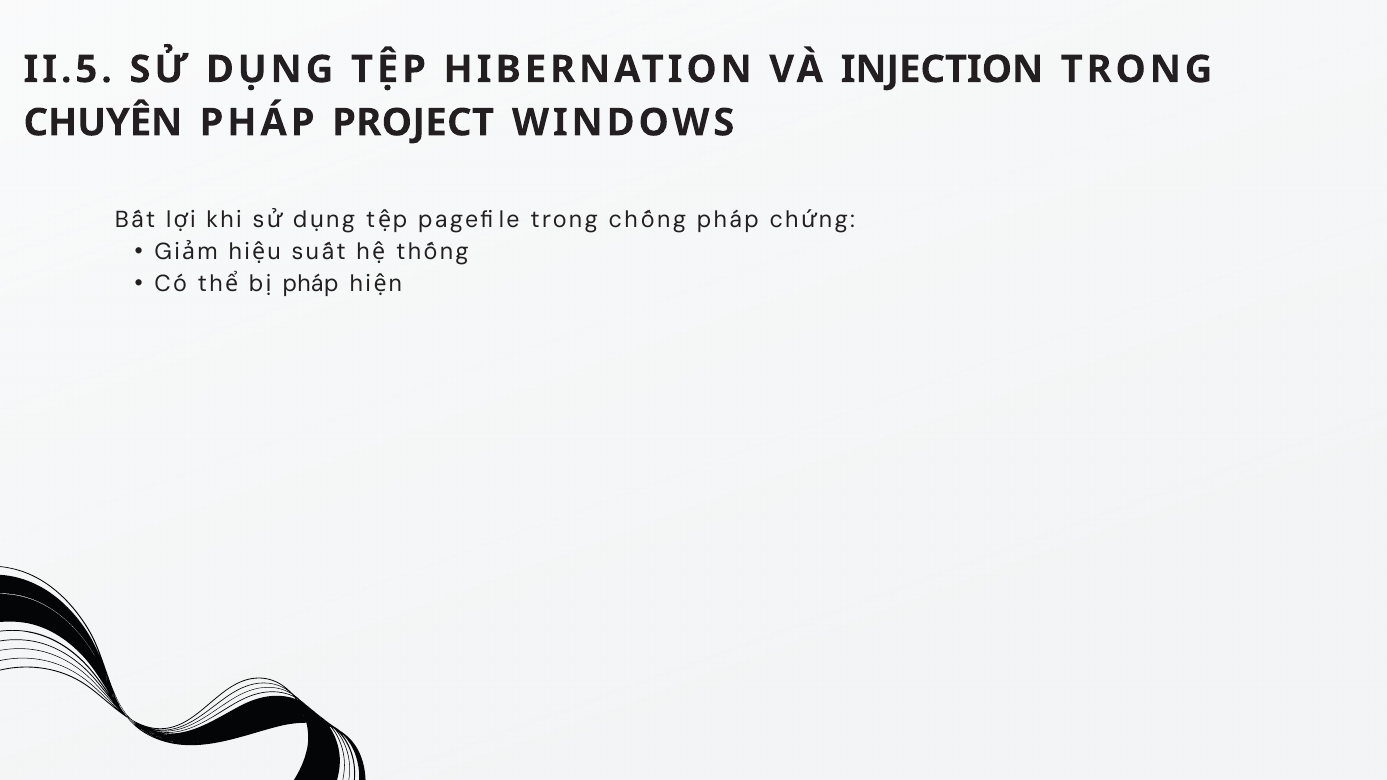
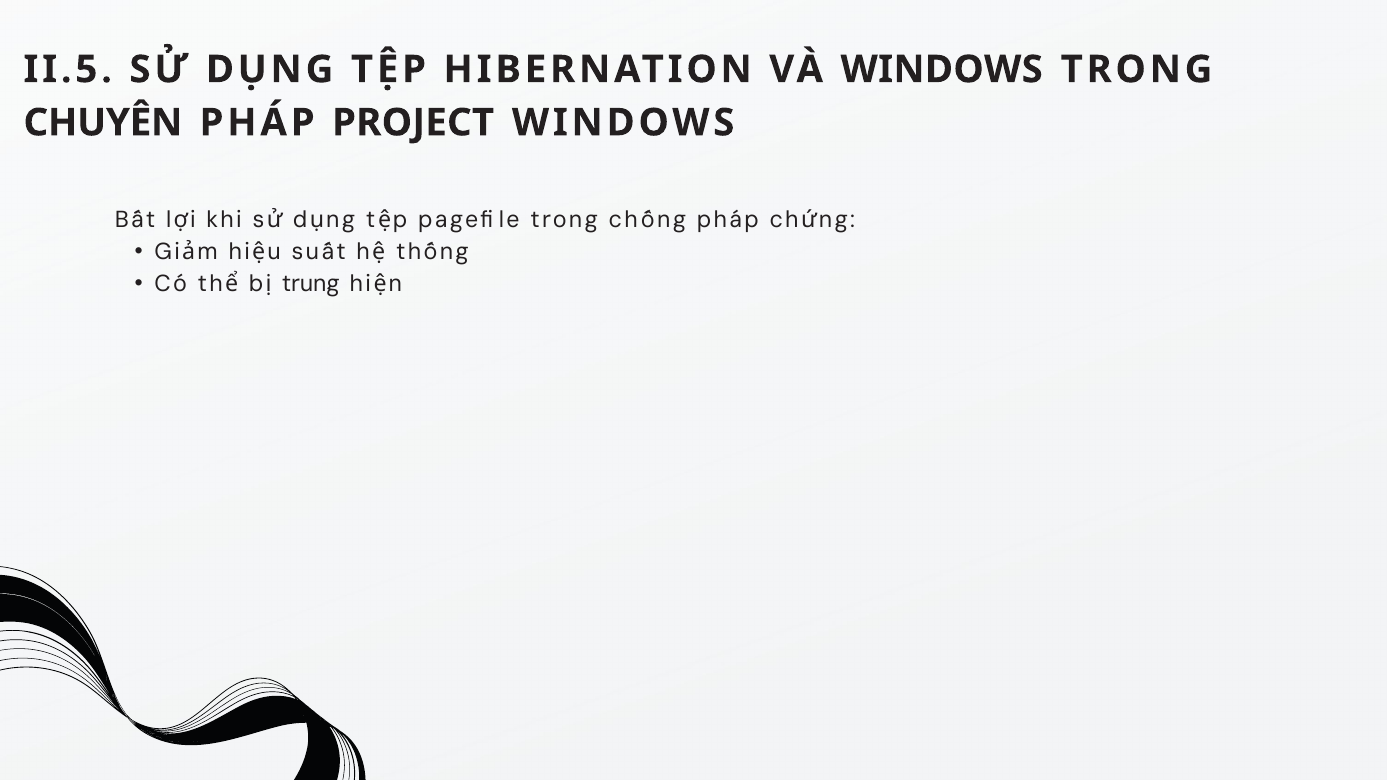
VÀ INJECTION: INJECTION -> WINDOWS
pháp at (311, 284): pháp -> trung
